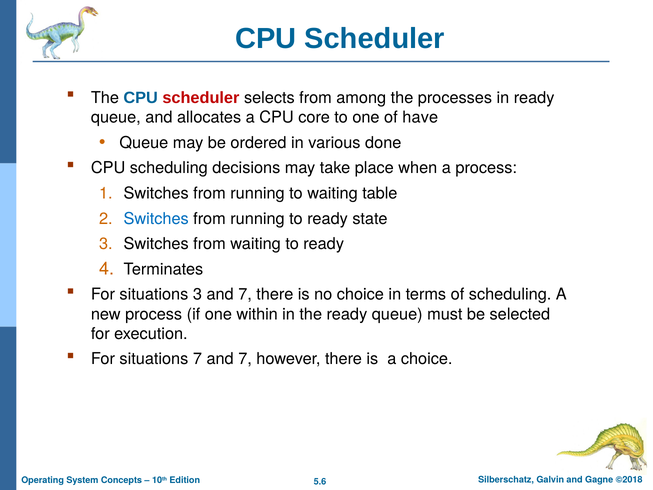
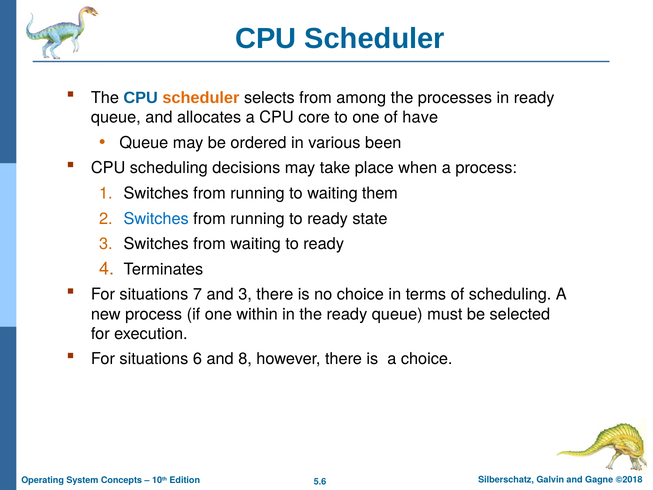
scheduler at (201, 98) colour: red -> orange
done: done -> been
table: table -> them
situations 3: 3 -> 7
7 at (245, 294): 7 -> 3
situations 7: 7 -> 6
7 at (245, 359): 7 -> 8
